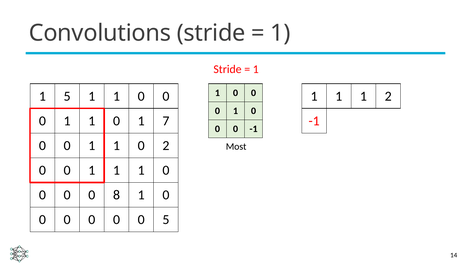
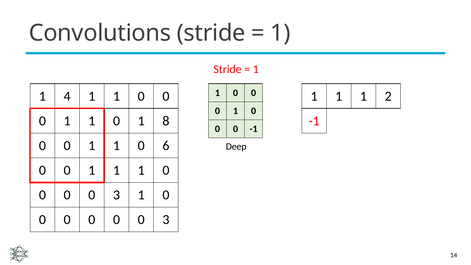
1 5: 5 -> 4
7: 7 -> 8
0 2: 2 -> 6
Most: Most -> Deep
8 at (117, 195): 8 -> 3
5 at (166, 220): 5 -> 3
